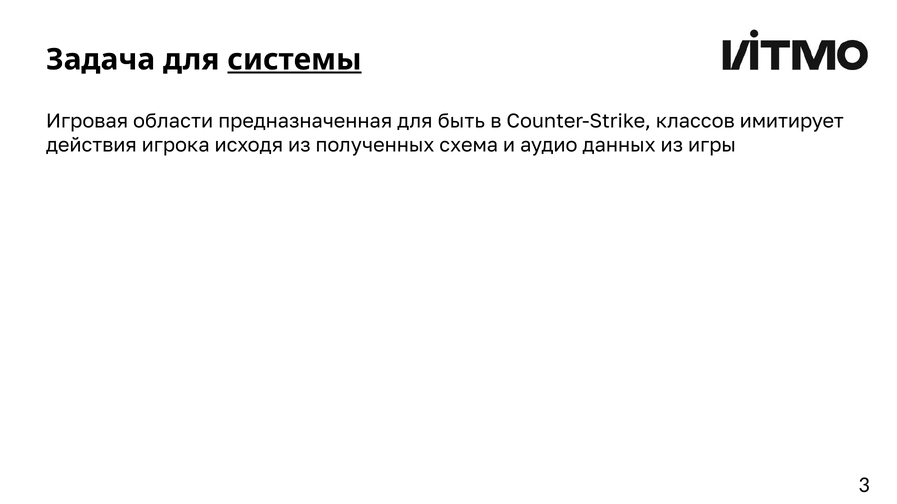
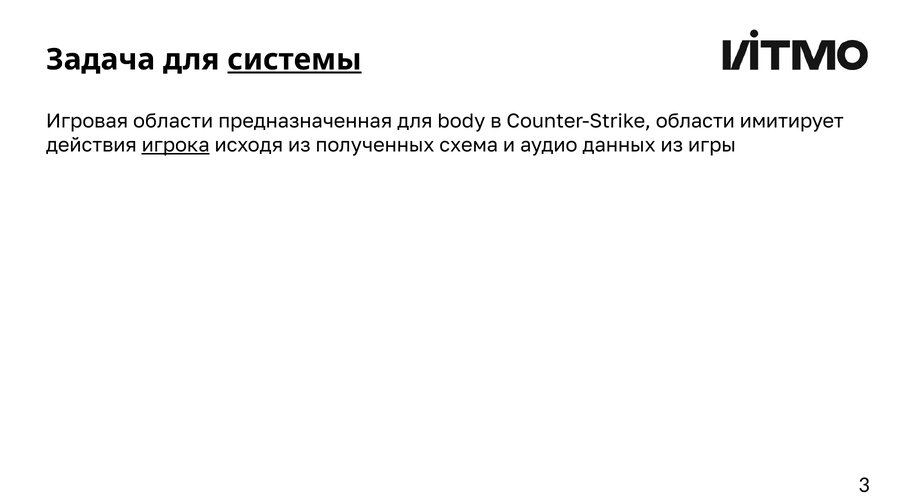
быть: быть -> body
Counter-Strike классов: классов -> области
игрока underline: none -> present
